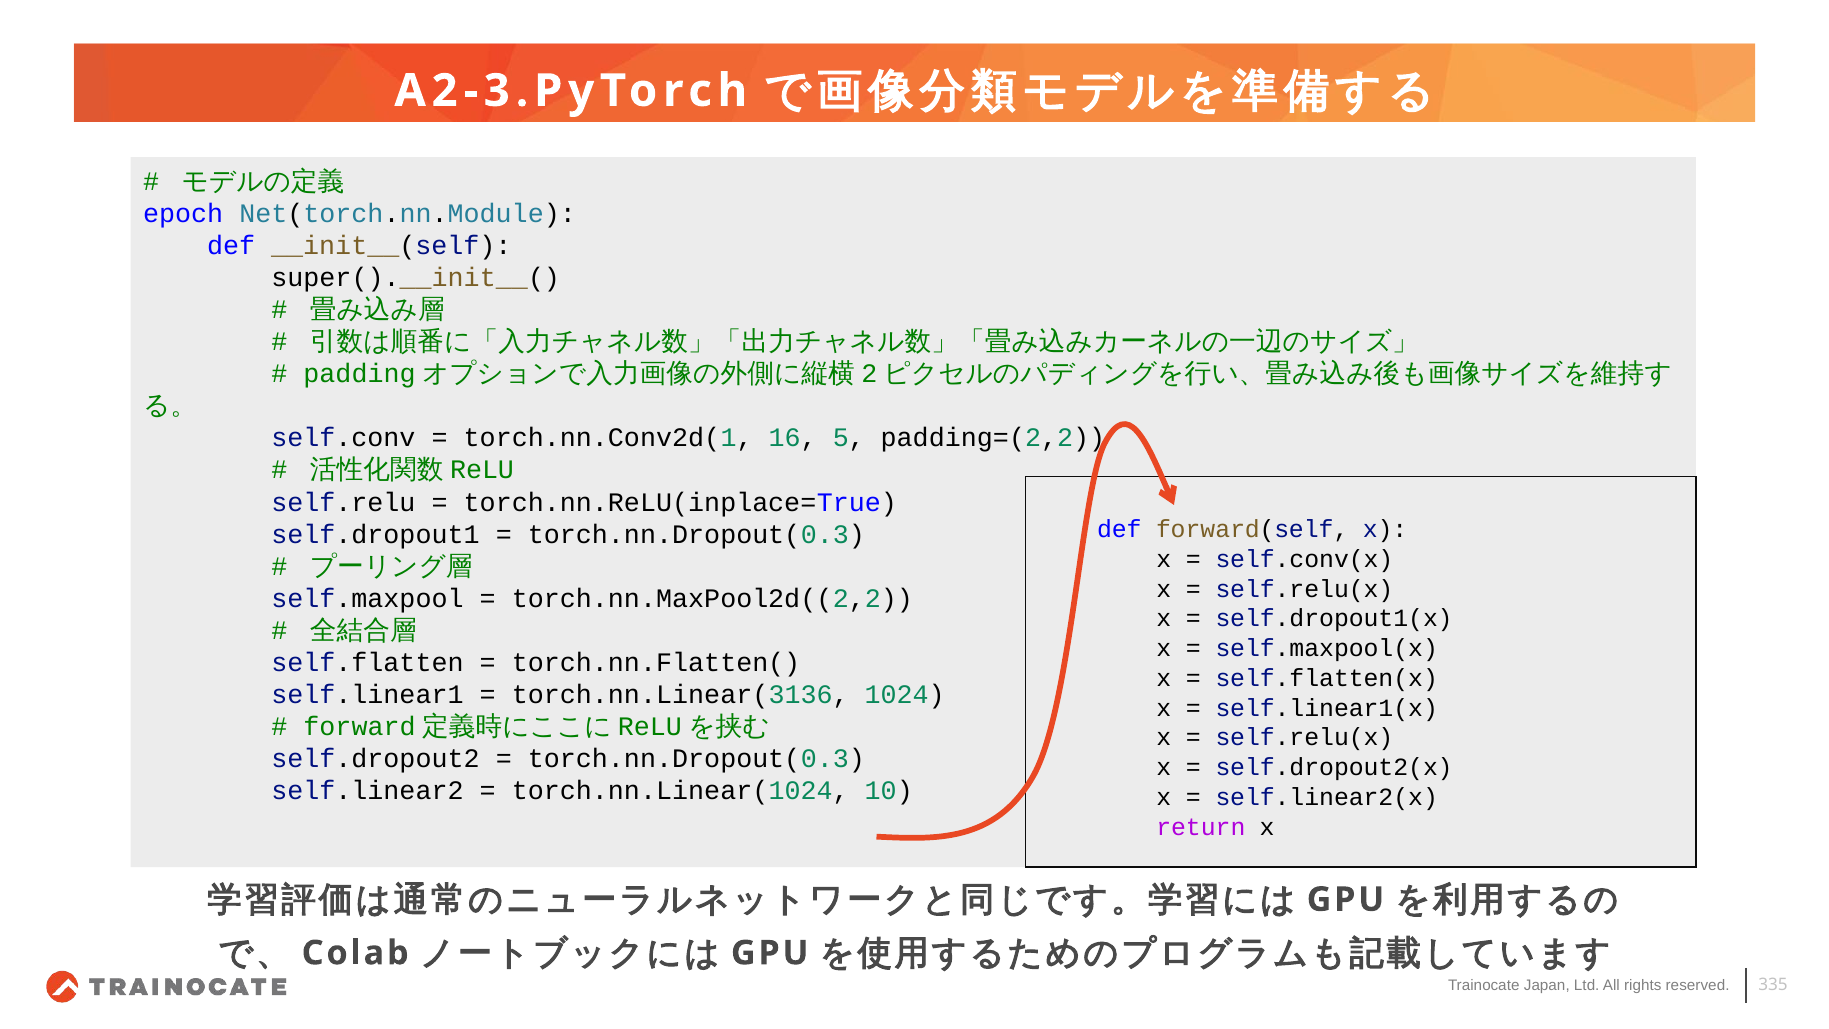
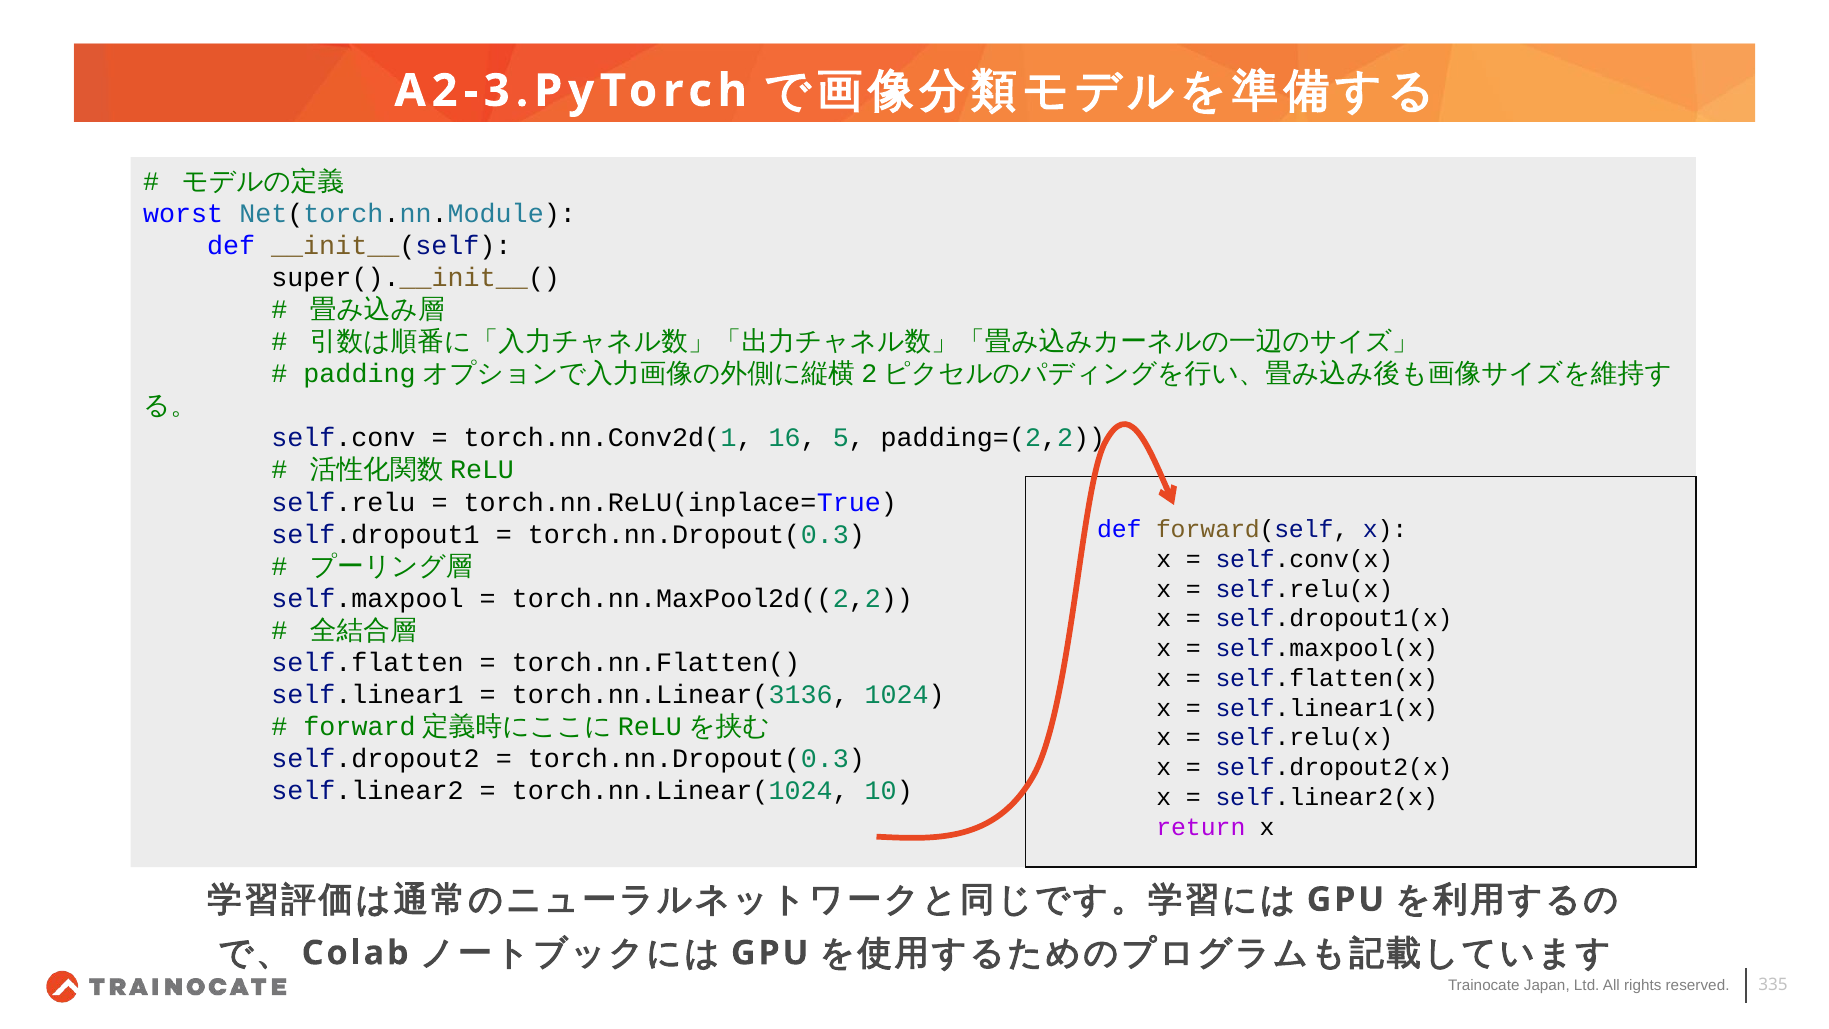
epoch: epoch -> worst
